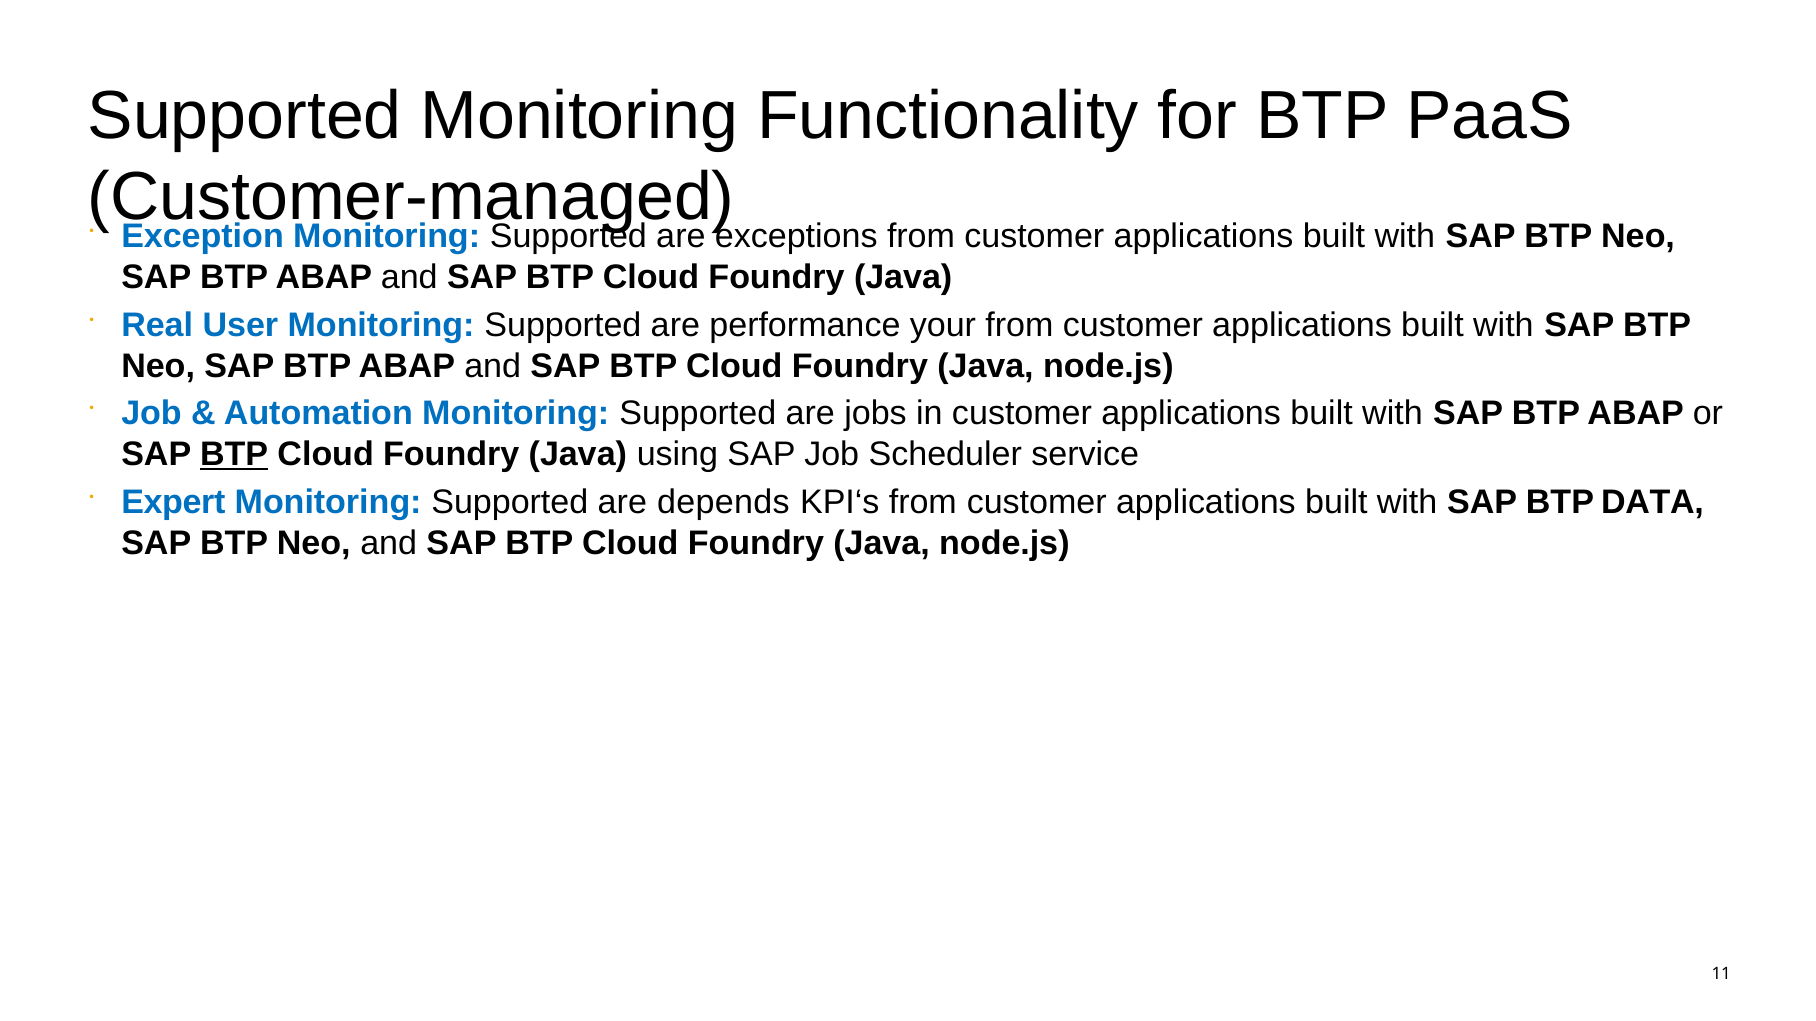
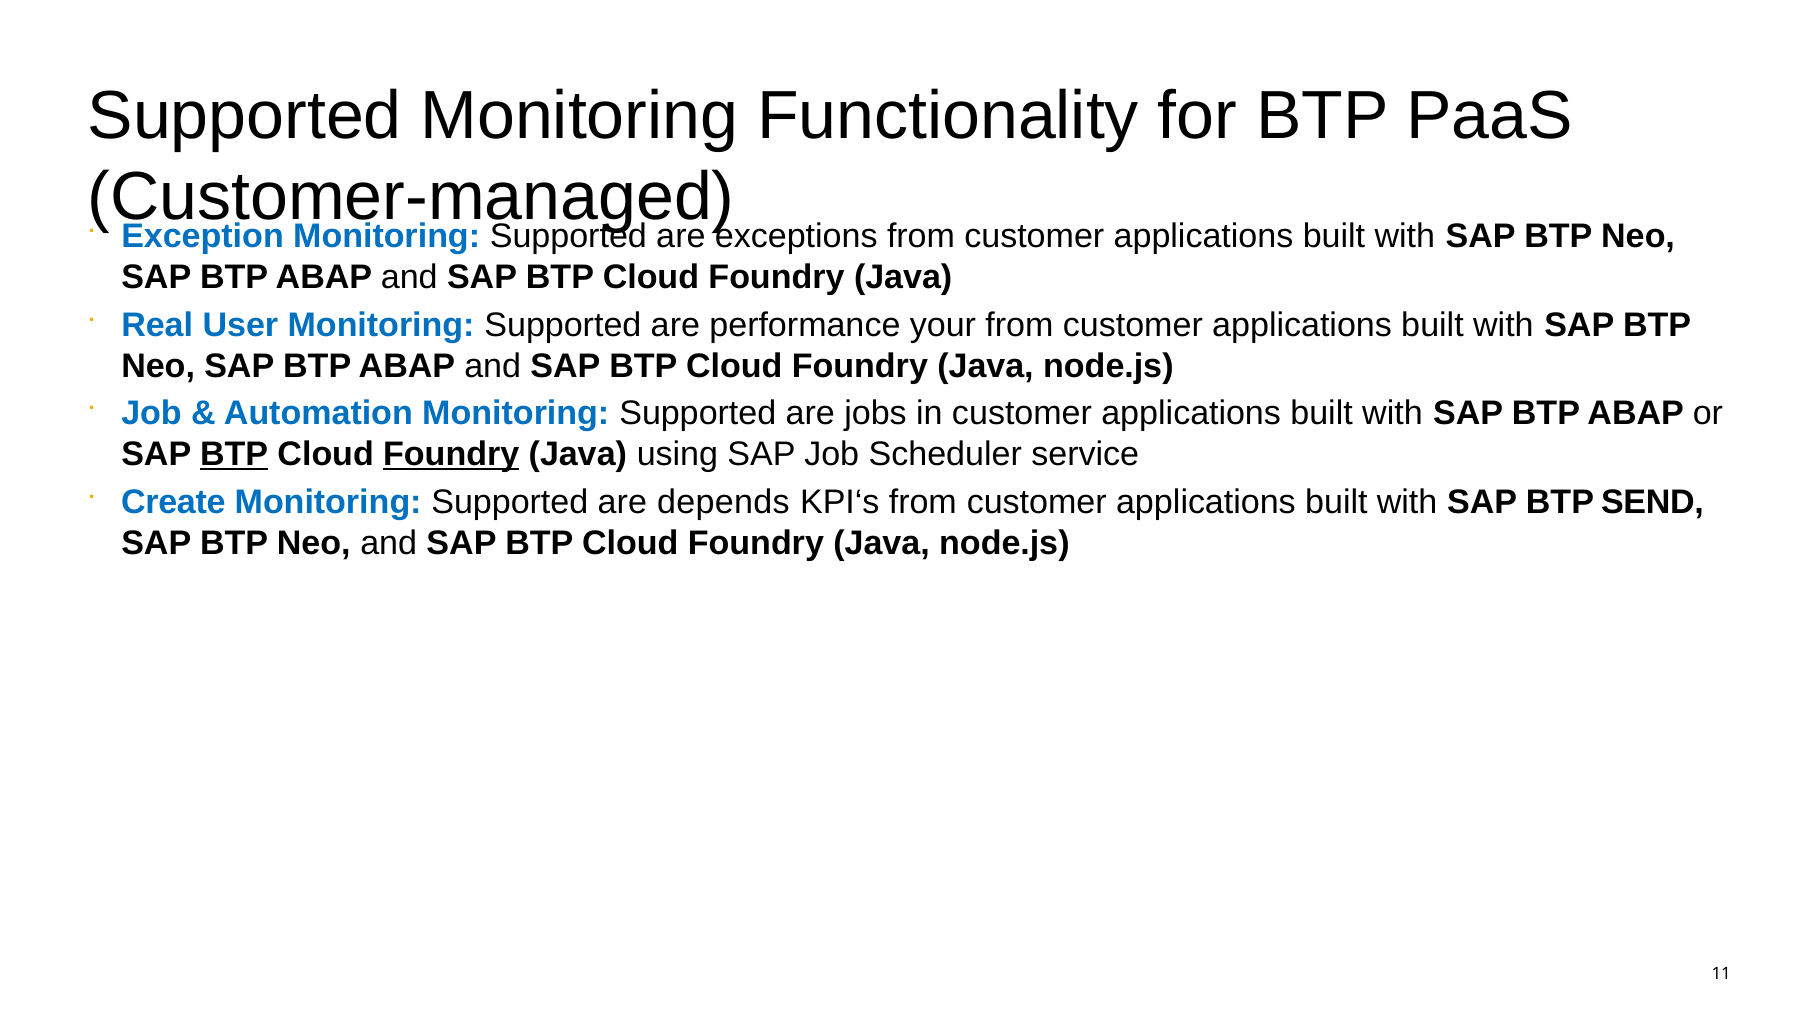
Foundry at (451, 455) underline: none -> present
Expert: Expert -> Create
DATA: DATA -> SEND
